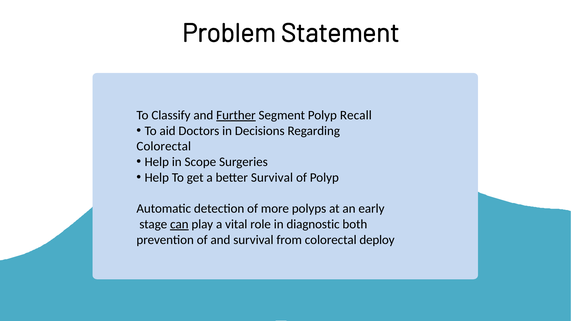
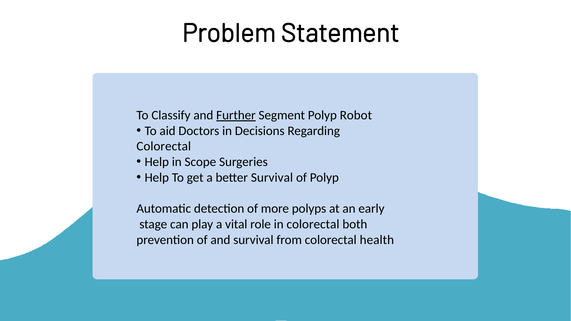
Recall: Recall -> Robot
can underline: present -> none
in diagnostic: diagnostic -> colorectal
deploy: deploy -> health
